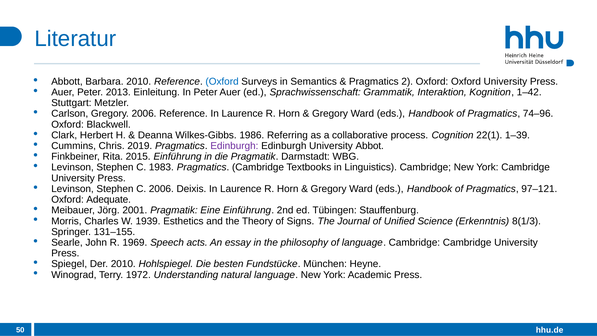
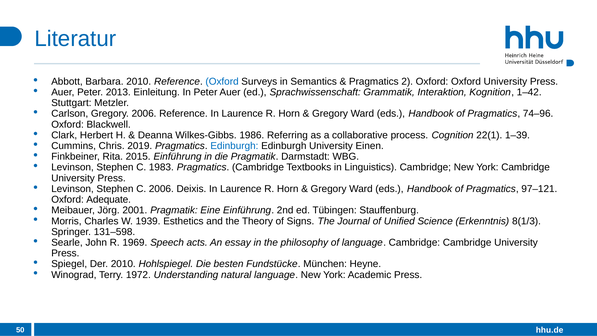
Edinburgh at (234, 146) colour: purple -> blue
Abbot: Abbot -> Einen
131–155: 131–155 -> 131–598
